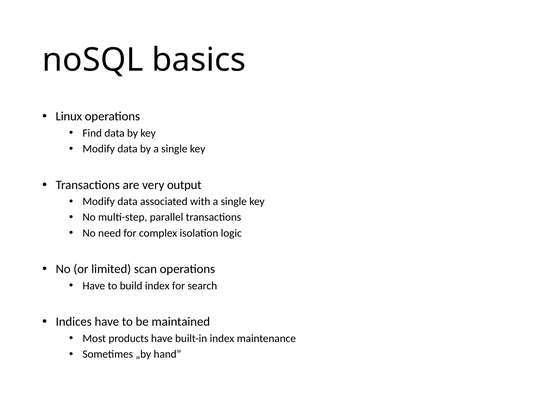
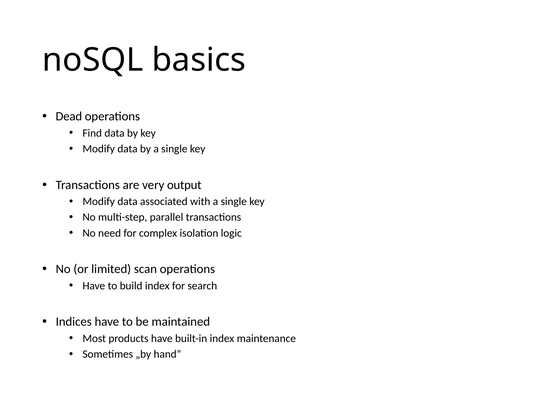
Linux: Linux -> Dead
